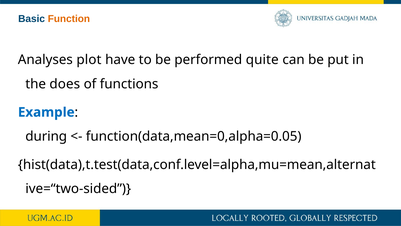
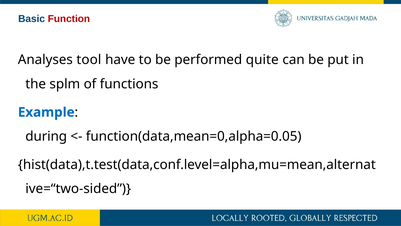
Function colour: orange -> red
plot: plot -> tool
does: does -> splm
